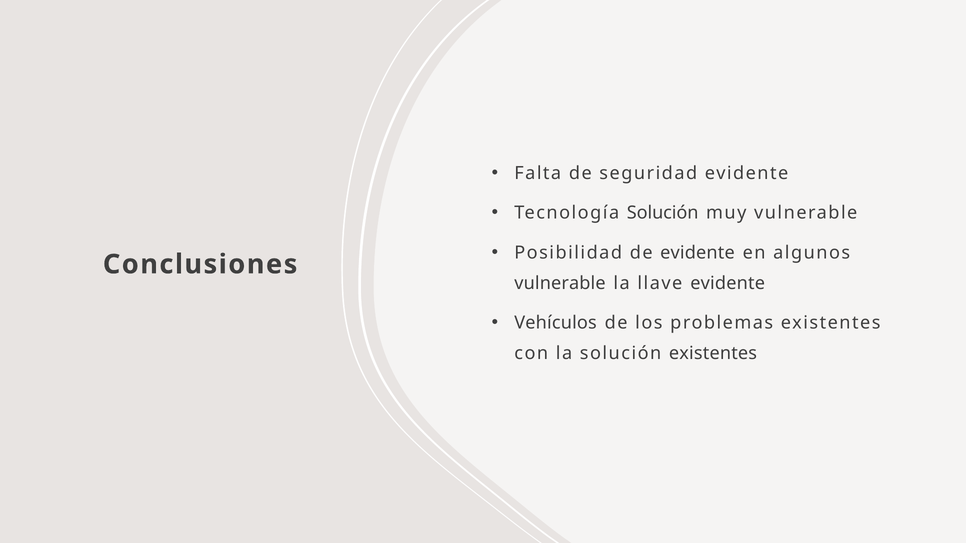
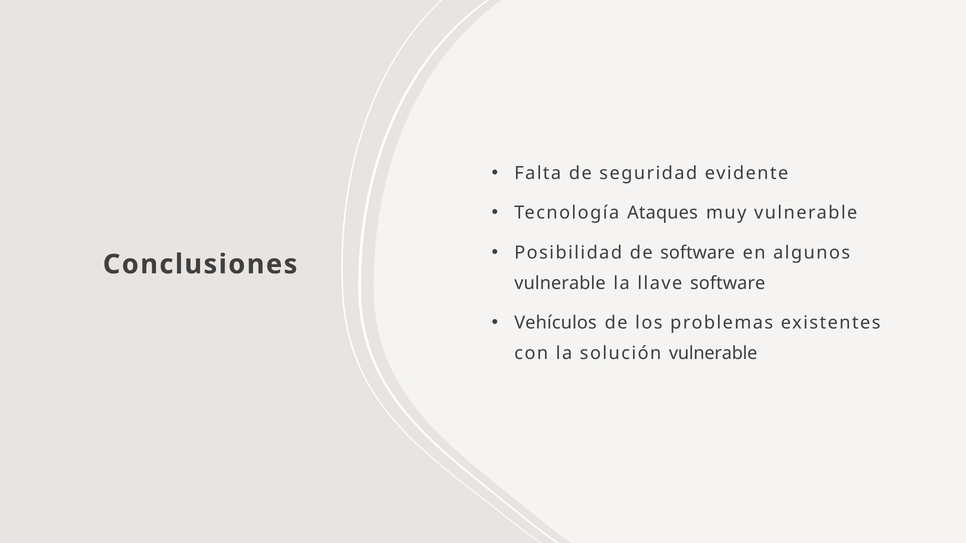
Tecnología Solución: Solución -> Ataques
de evidente: evidente -> software
llave evidente: evidente -> software
solución existentes: existentes -> vulnerable
